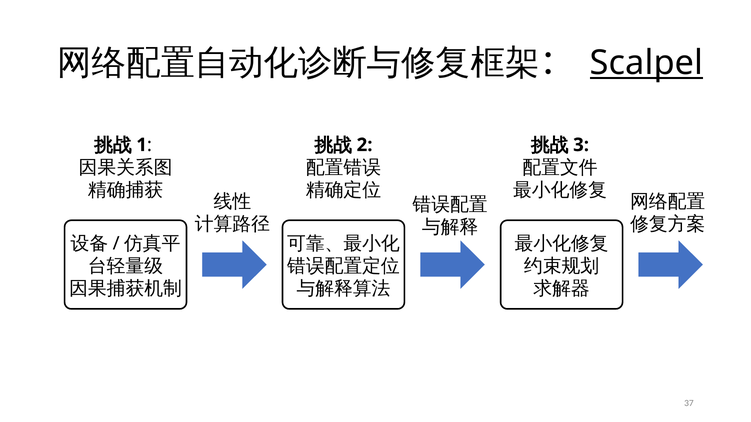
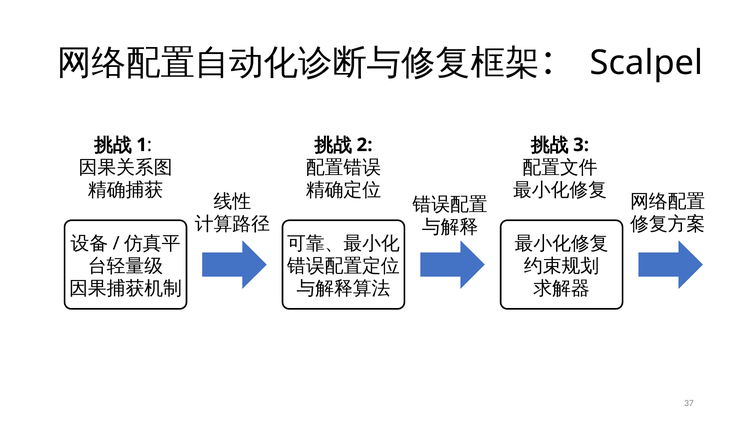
Scalpel underline: present -> none
